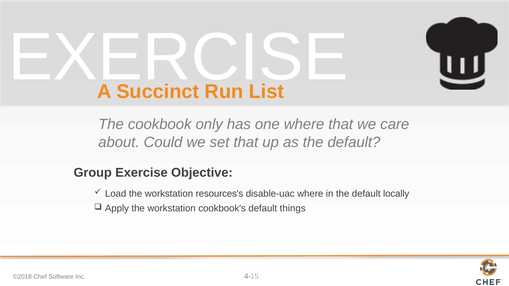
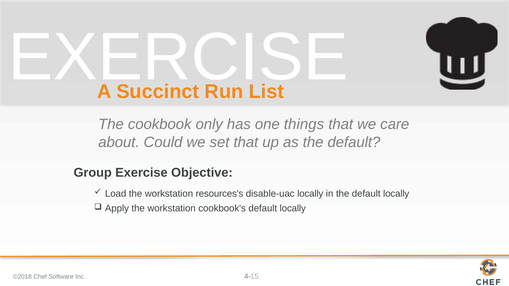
one where: where -> things
disable-uac where: where -> locally
cookbook's default things: things -> locally
